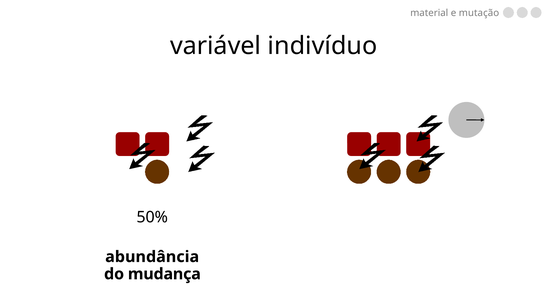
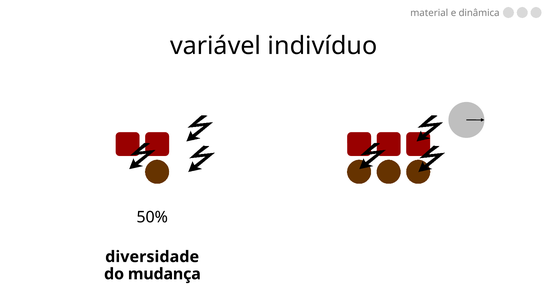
mutação: mutação -> dinâmica
abundância: abundância -> diversidade
